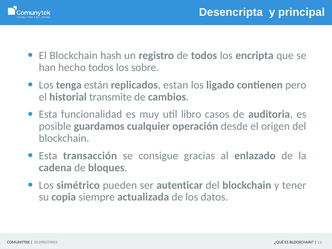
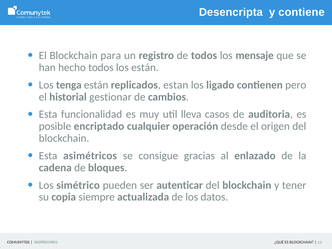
principal: principal -> contiene
hash: hash -> para
encripta: encripta -> mensaje
los sobre: sobre -> están
transmite: transmite -> gestionar
libro: libro -> lleva
guardamos: guardamos -> encriptado
transacción: transacción -> asimétricos
